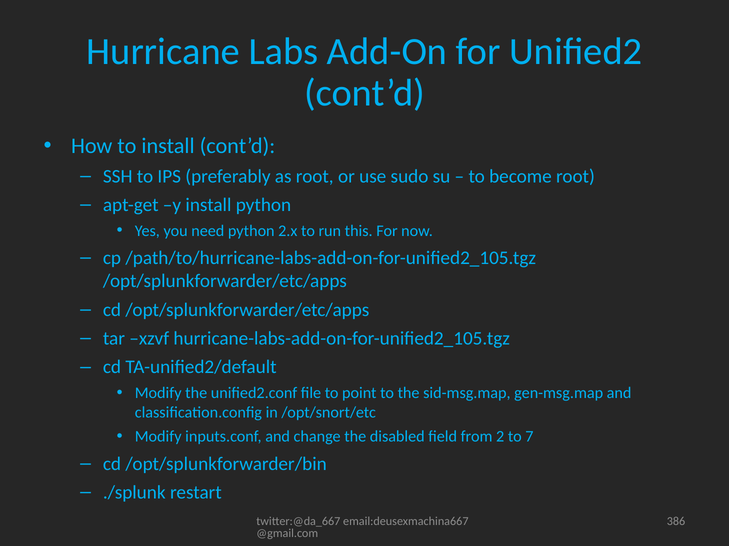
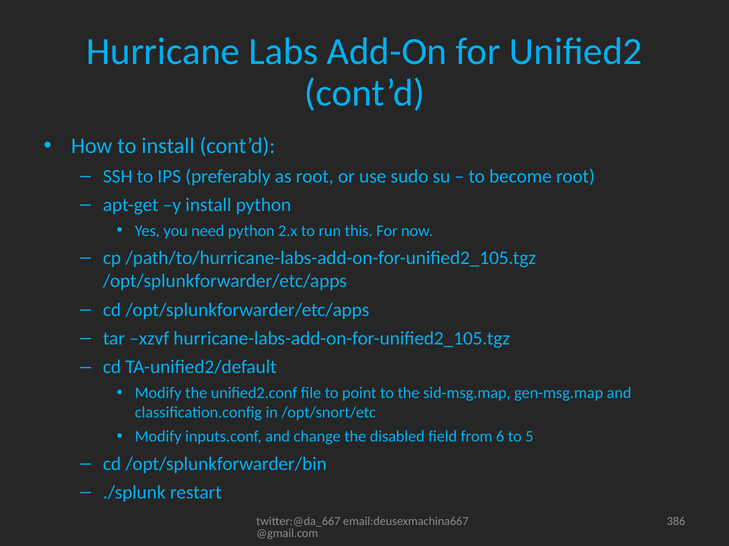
2: 2 -> 6
7: 7 -> 5
